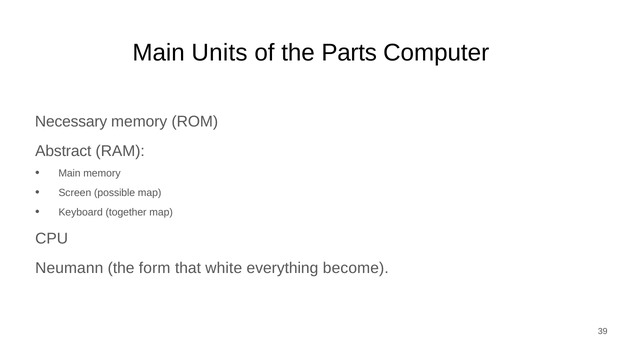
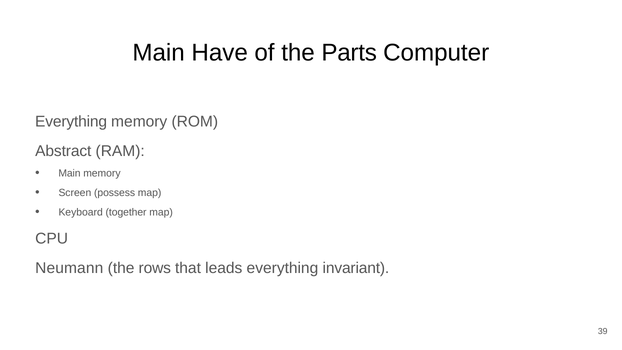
Units: Units -> Have
Necessary at (71, 122): Necessary -> Everything
possible: possible -> possess
form: form -> rows
white: white -> leads
become: become -> invariant
